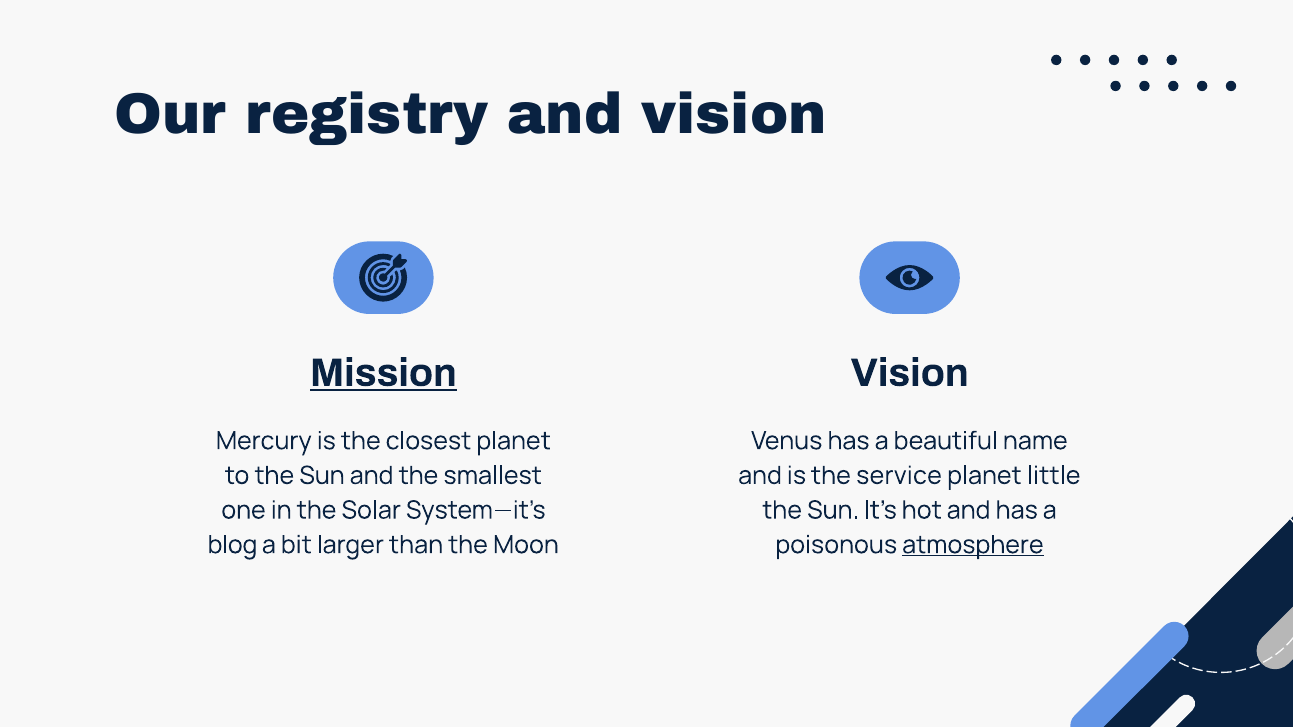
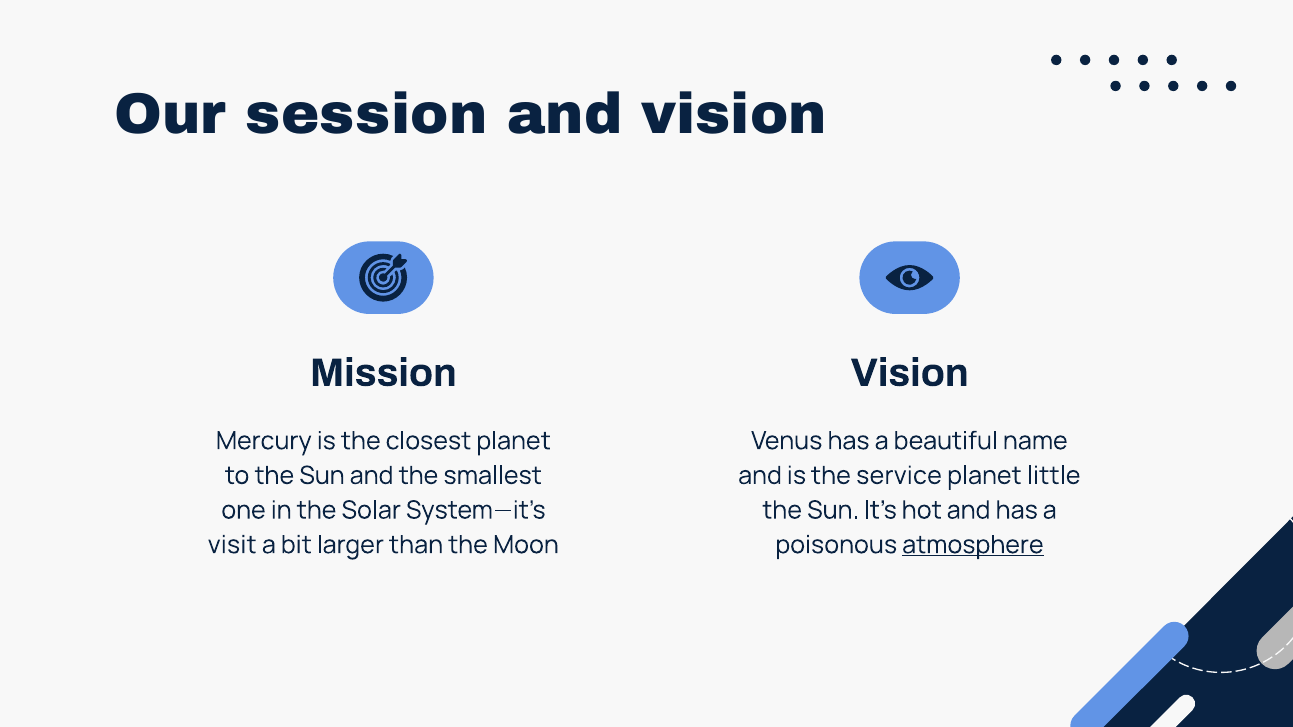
registry: registry -> session
Mission underline: present -> none
blog: blog -> visit
